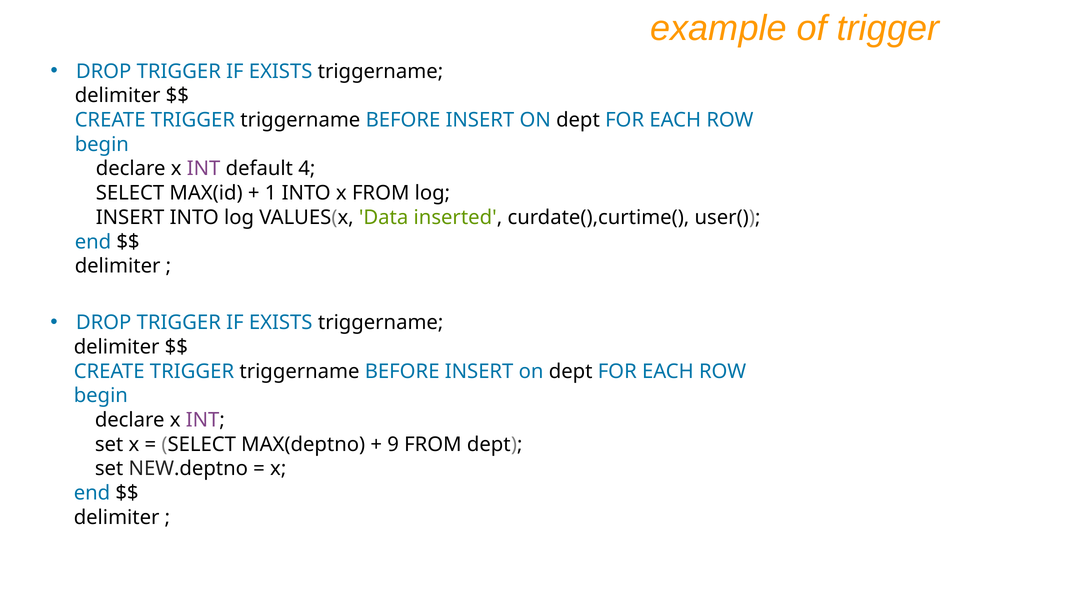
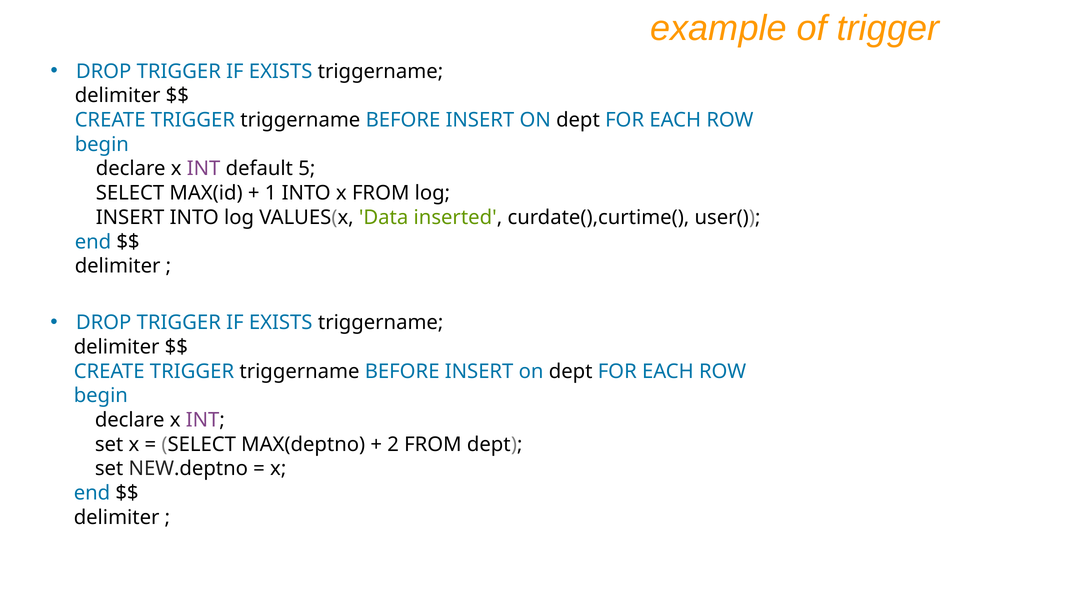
4: 4 -> 5
9: 9 -> 2
